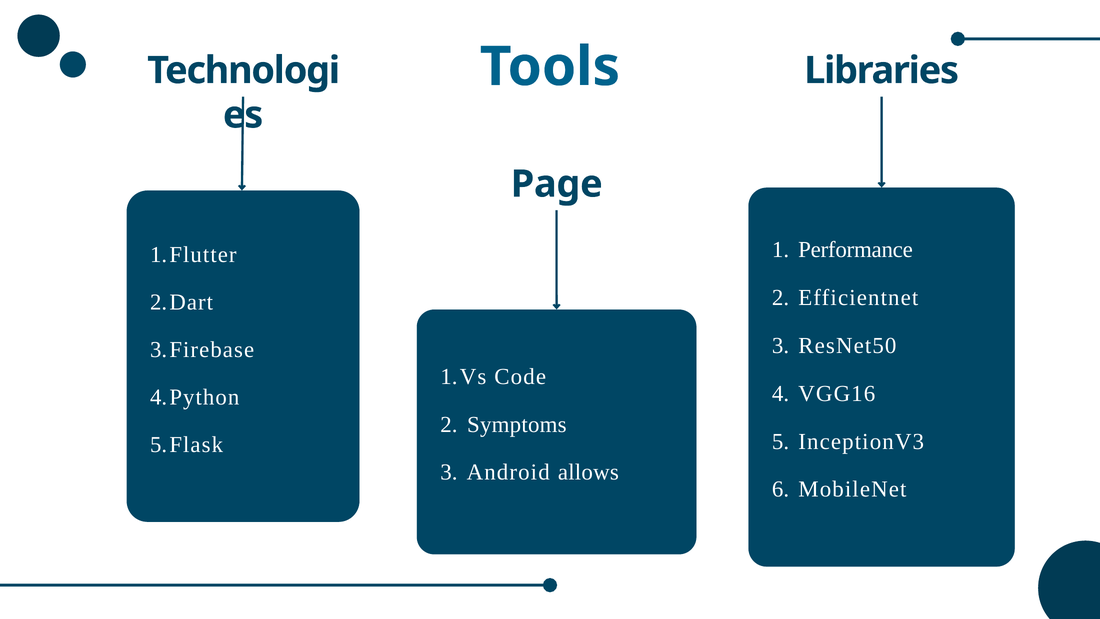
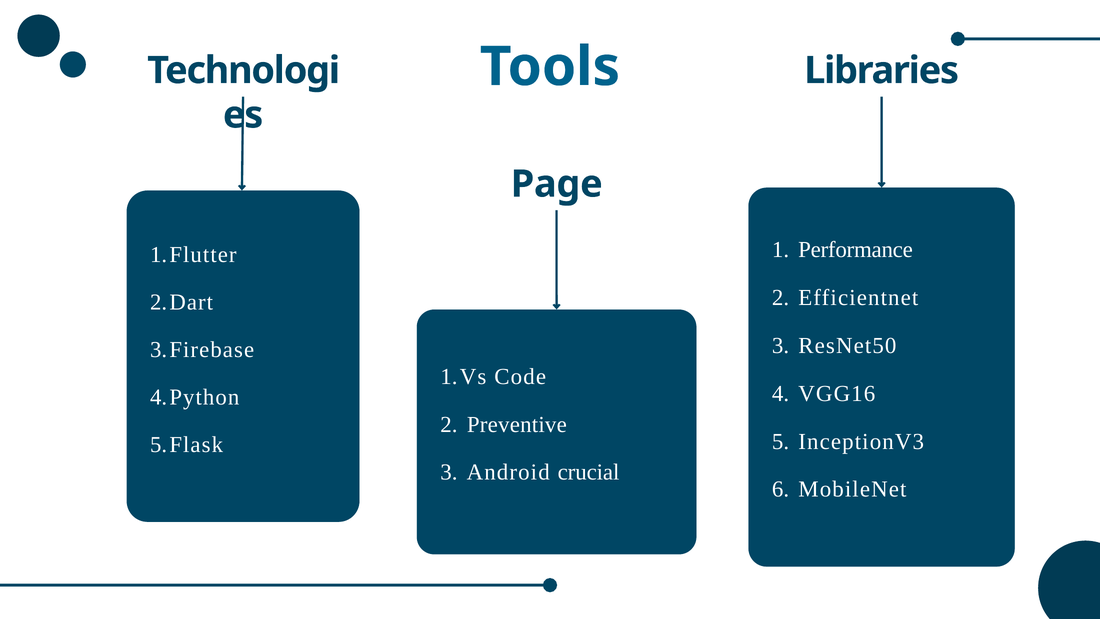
Symptoms: Symptoms -> Preventive
allows: allows -> crucial
